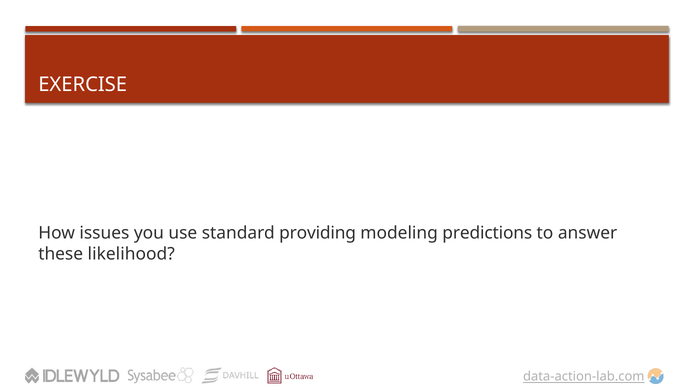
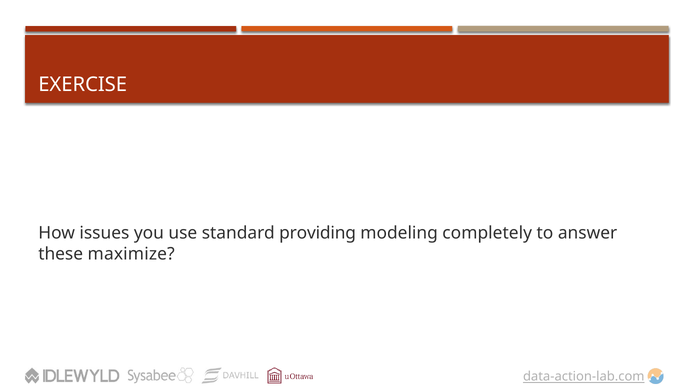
predictions: predictions -> completely
likelihood: likelihood -> maximize
